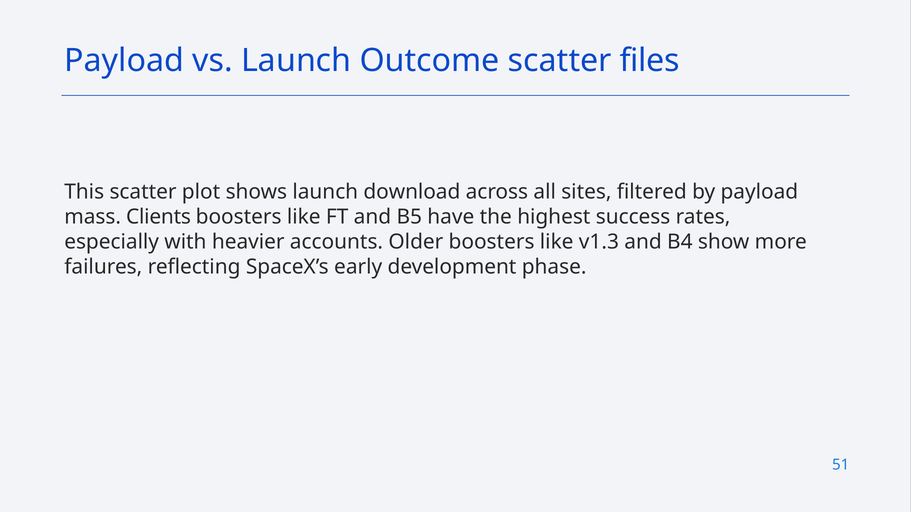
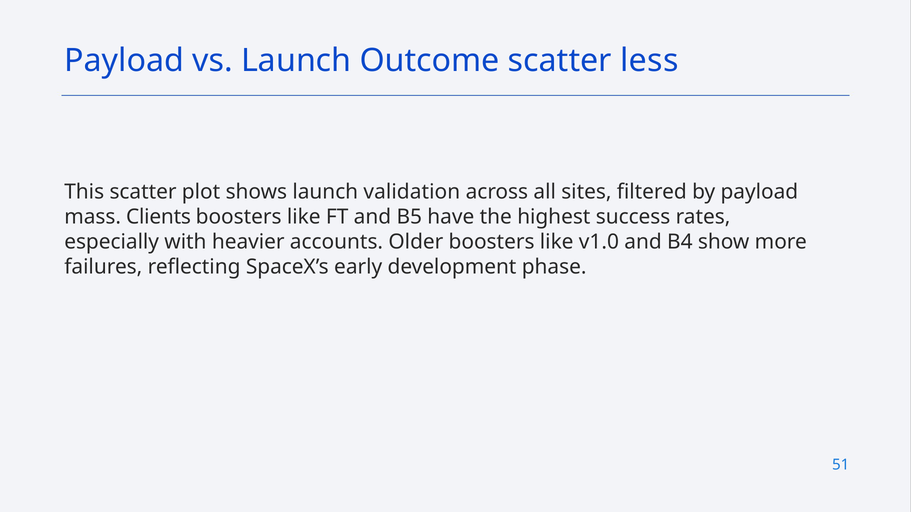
files: files -> less
download: download -> validation
v1.3: v1.3 -> v1.0
